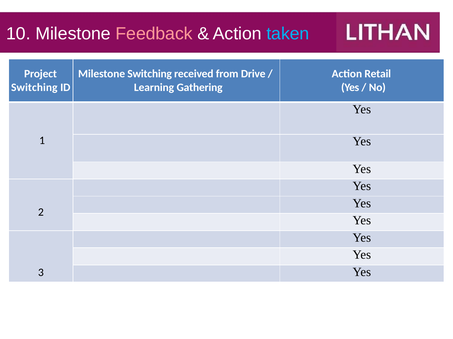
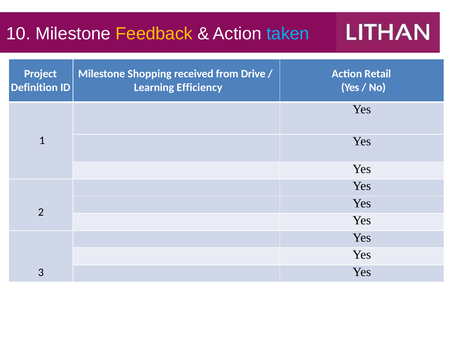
Feedback colour: pink -> yellow
Milestone Switching: Switching -> Shopping
Switching at (34, 88): Switching -> Definition
Gathering: Gathering -> Efficiency
